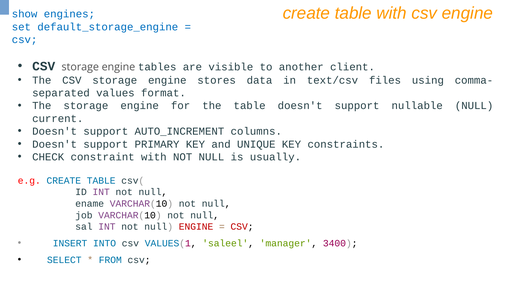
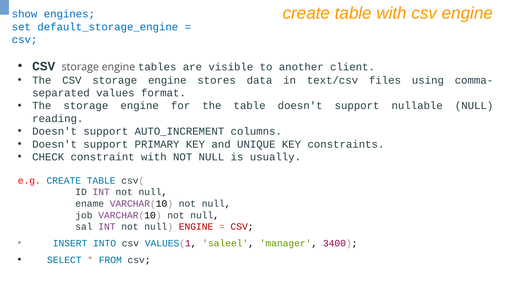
current: current -> reading
